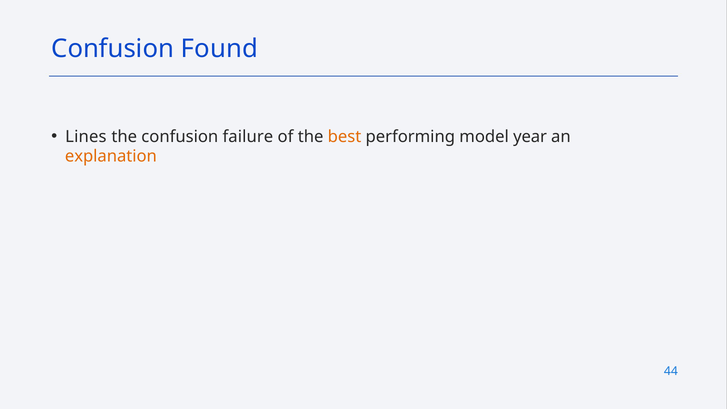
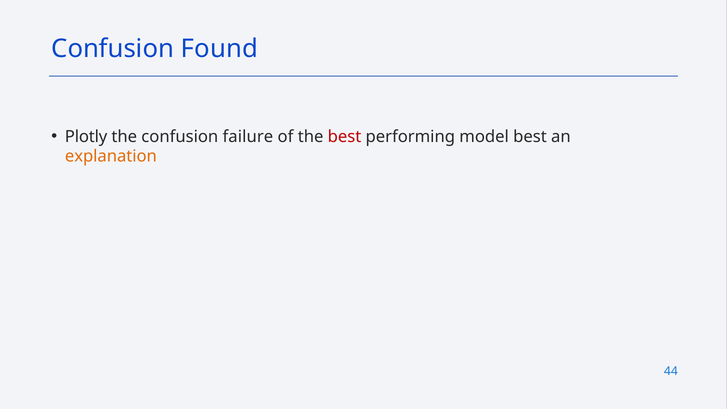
Lines: Lines -> Plotly
best at (345, 137) colour: orange -> red
model year: year -> best
